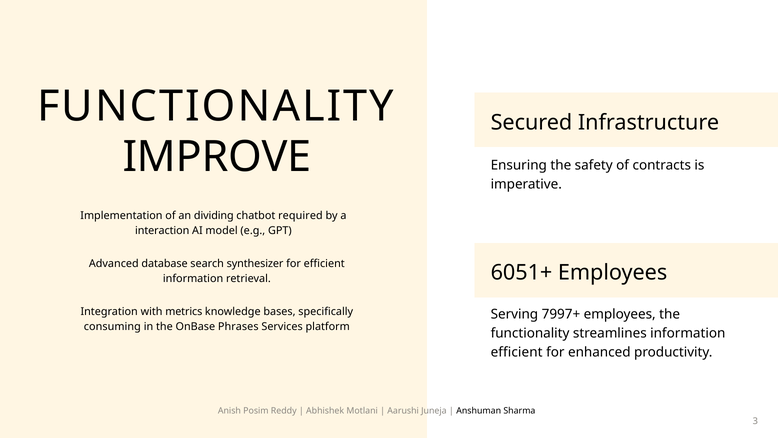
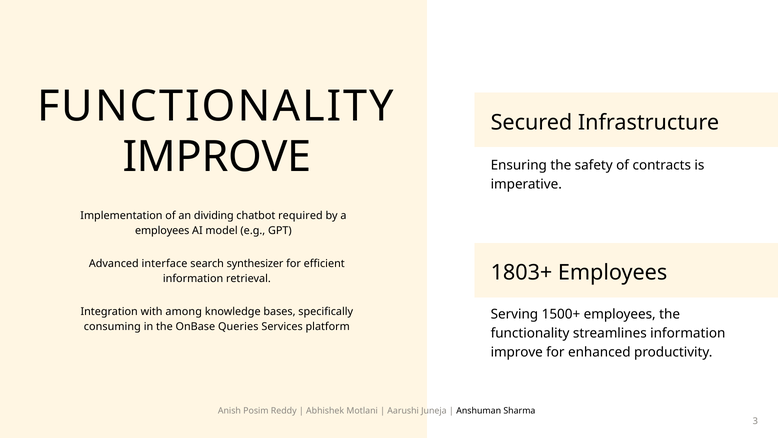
interaction at (162, 230): interaction -> employees
database: database -> interface
6051+: 6051+ -> 1803+
metrics: metrics -> among
7997+: 7997+ -> 1500+
Phrases: Phrases -> Queries
efficient at (517, 352): efficient -> improve
